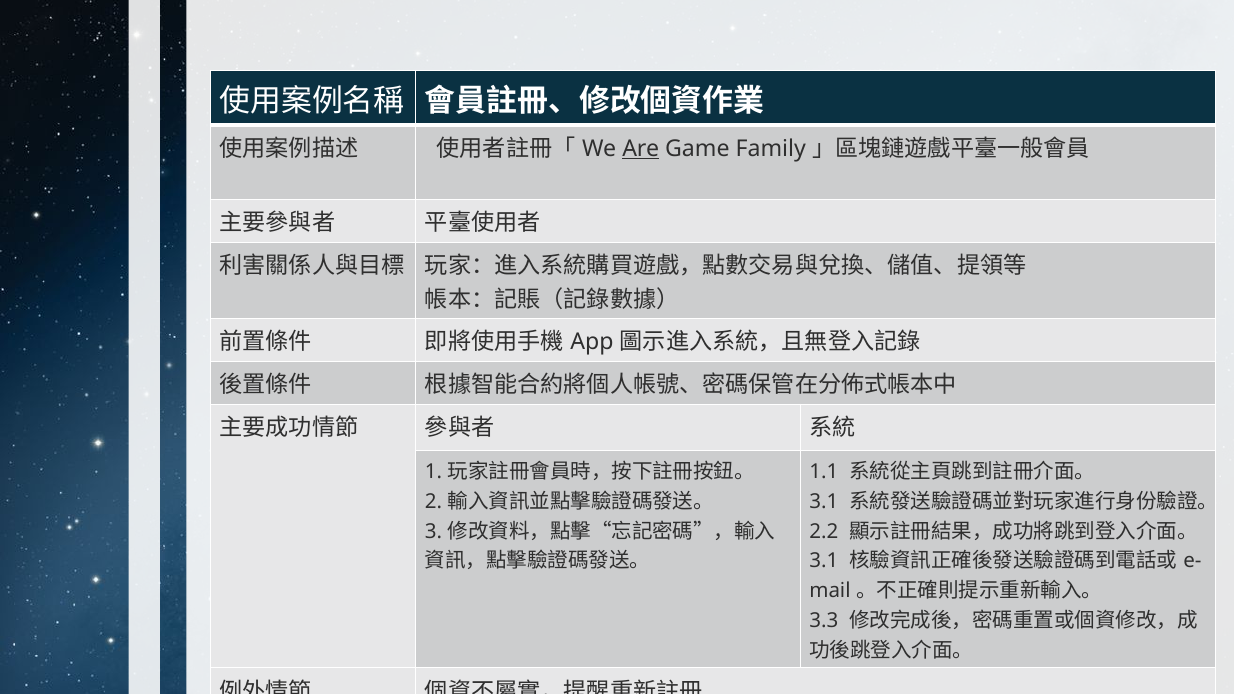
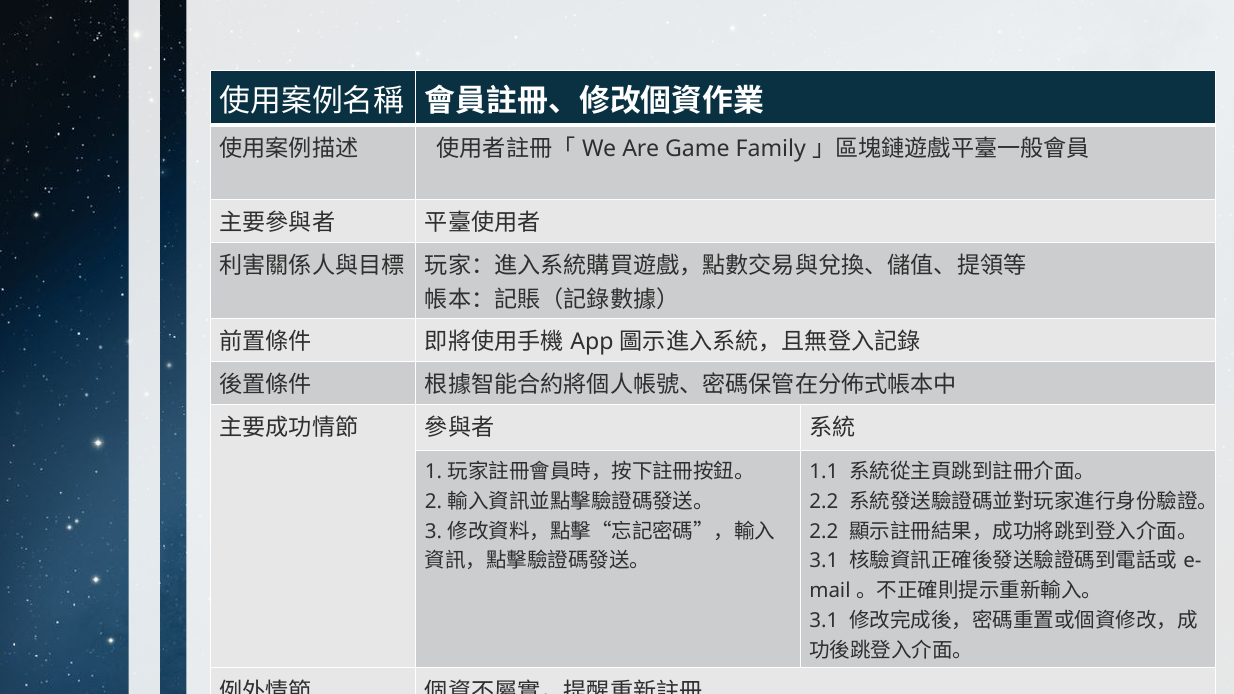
Are underline: present -> none
3.1 at (824, 502): 3.1 -> 2.2
3.3 at (824, 621): 3.3 -> 3.1
